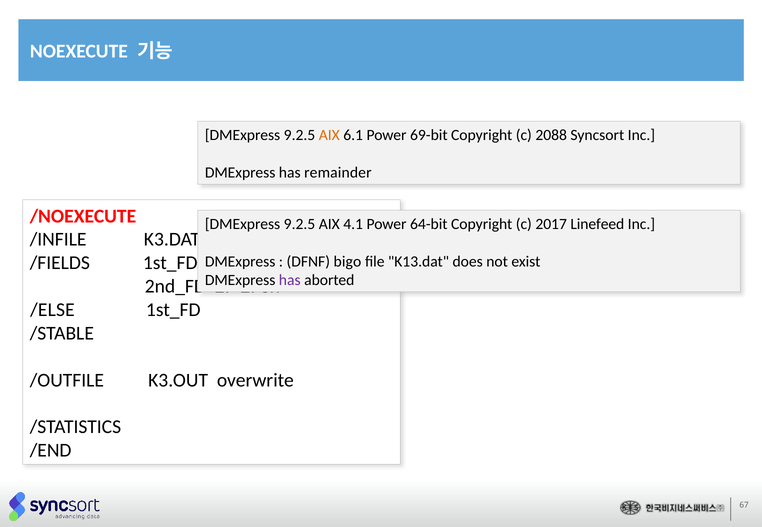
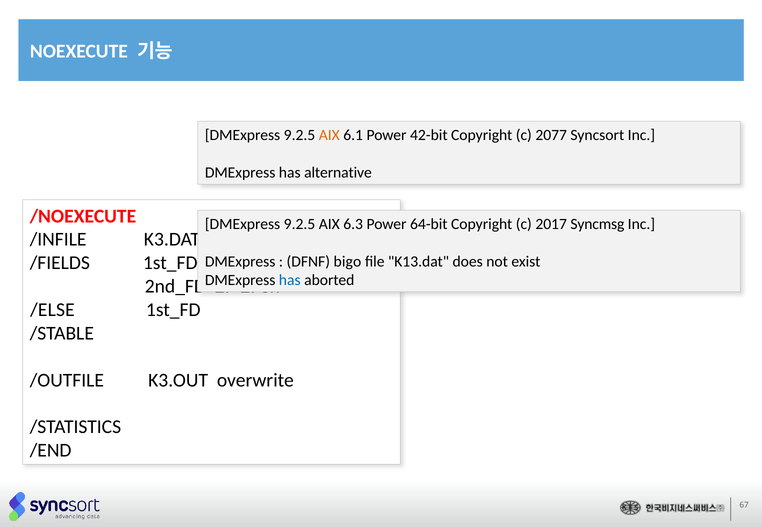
69-bit: 69-bit -> 42-bit
2088: 2088 -> 2077
remainder: remainder -> alternative
4.1: 4.1 -> 6.3
Linefeed: Linefeed -> Syncmsg
has at (290, 280) colour: purple -> blue
